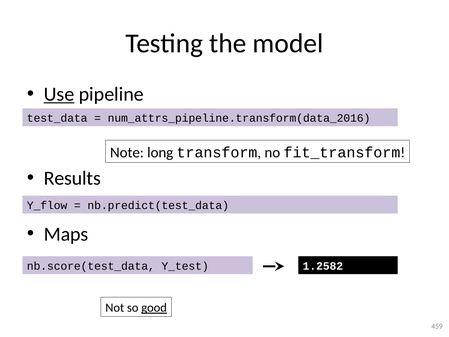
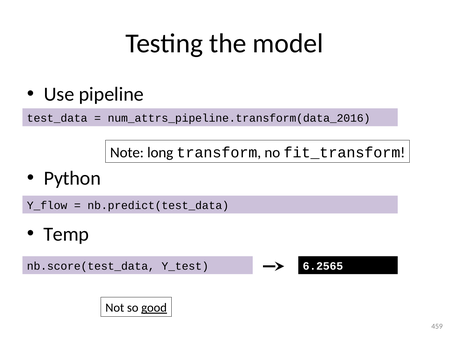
Use underline: present -> none
Results: Results -> Python
Maps: Maps -> Temp
1.2582: 1.2582 -> 6.2565
